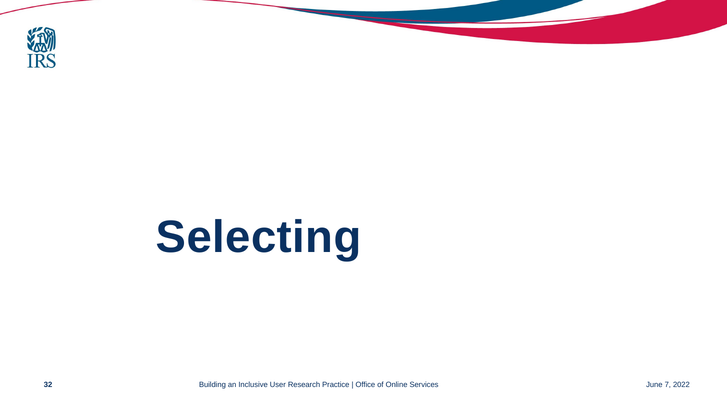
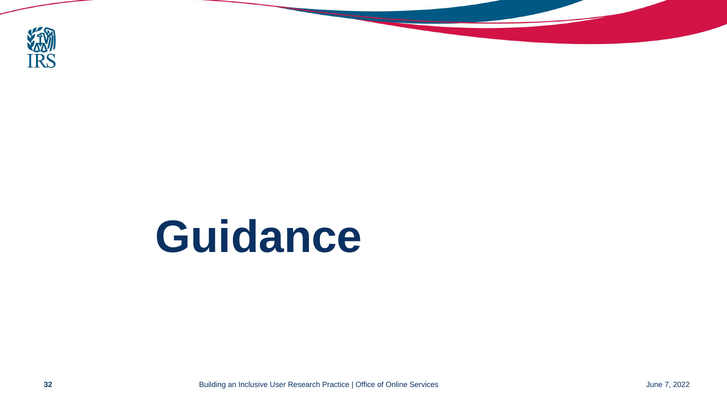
Selecting: Selecting -> Guidance
